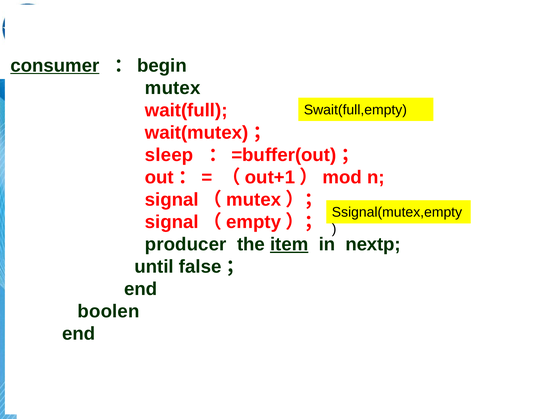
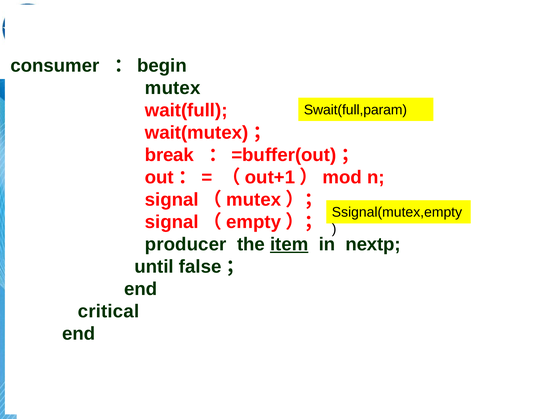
consumer underline: present -> none
Swait(full,empty: Swait(full,empty -> Swait(full,param
sleep: sleep -> break
boolen: boolen -> critical
